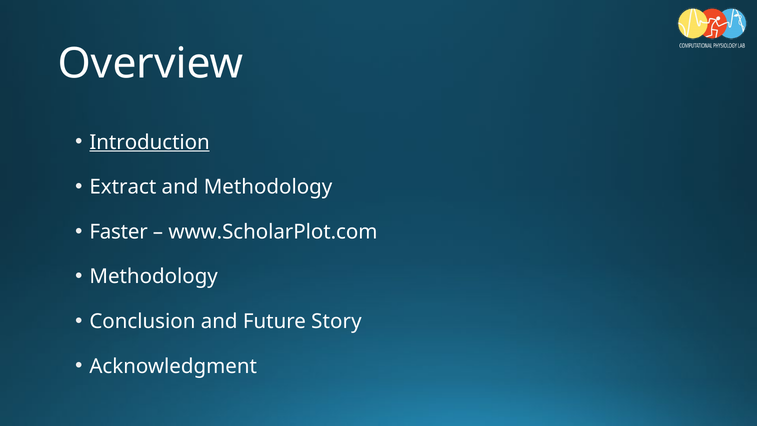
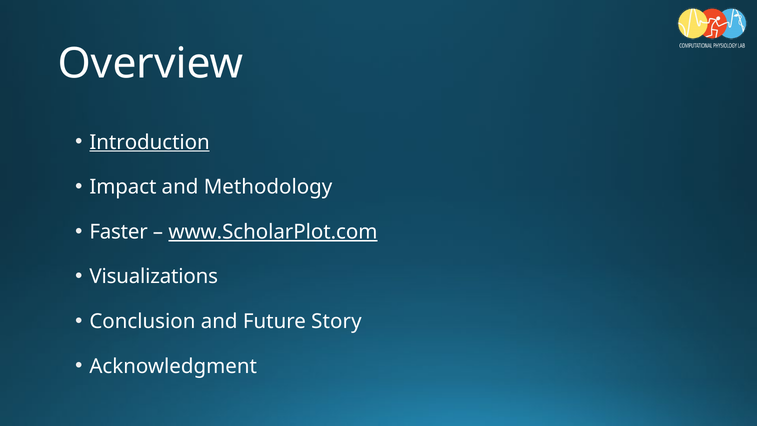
Extract: Extract -> Impact
www.ScholarPlot.com underline: none -> present
Methodology at (154, 277): Methodology -> Visualizations
